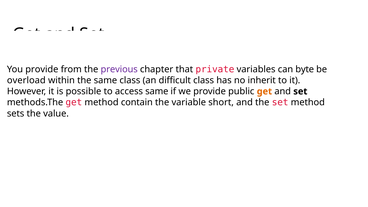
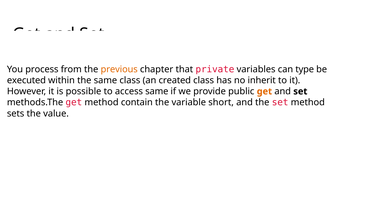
You provide: provide -> process
previous colour: purple -> orange
byte: byte -> type
overload: overload -> executed
difficult: difficult -> created
